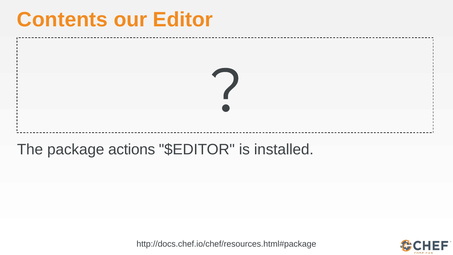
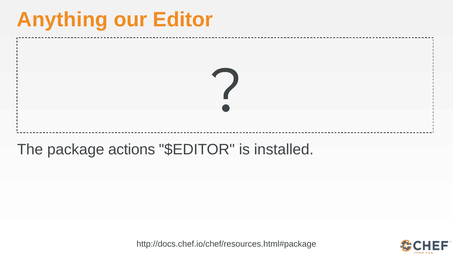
Contents: Contents -> Anything
